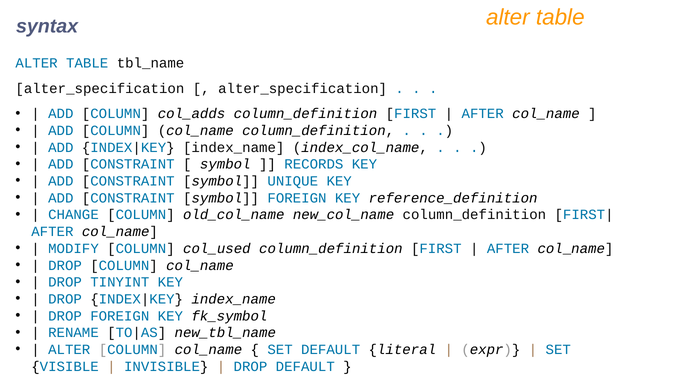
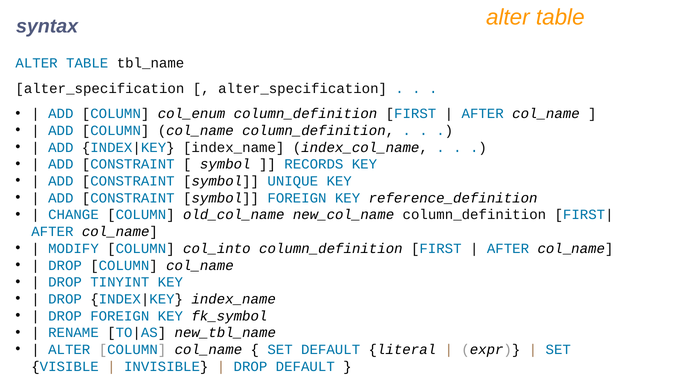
col_adds: col_adds -> col_enum
col_used: col_used -> col_into
